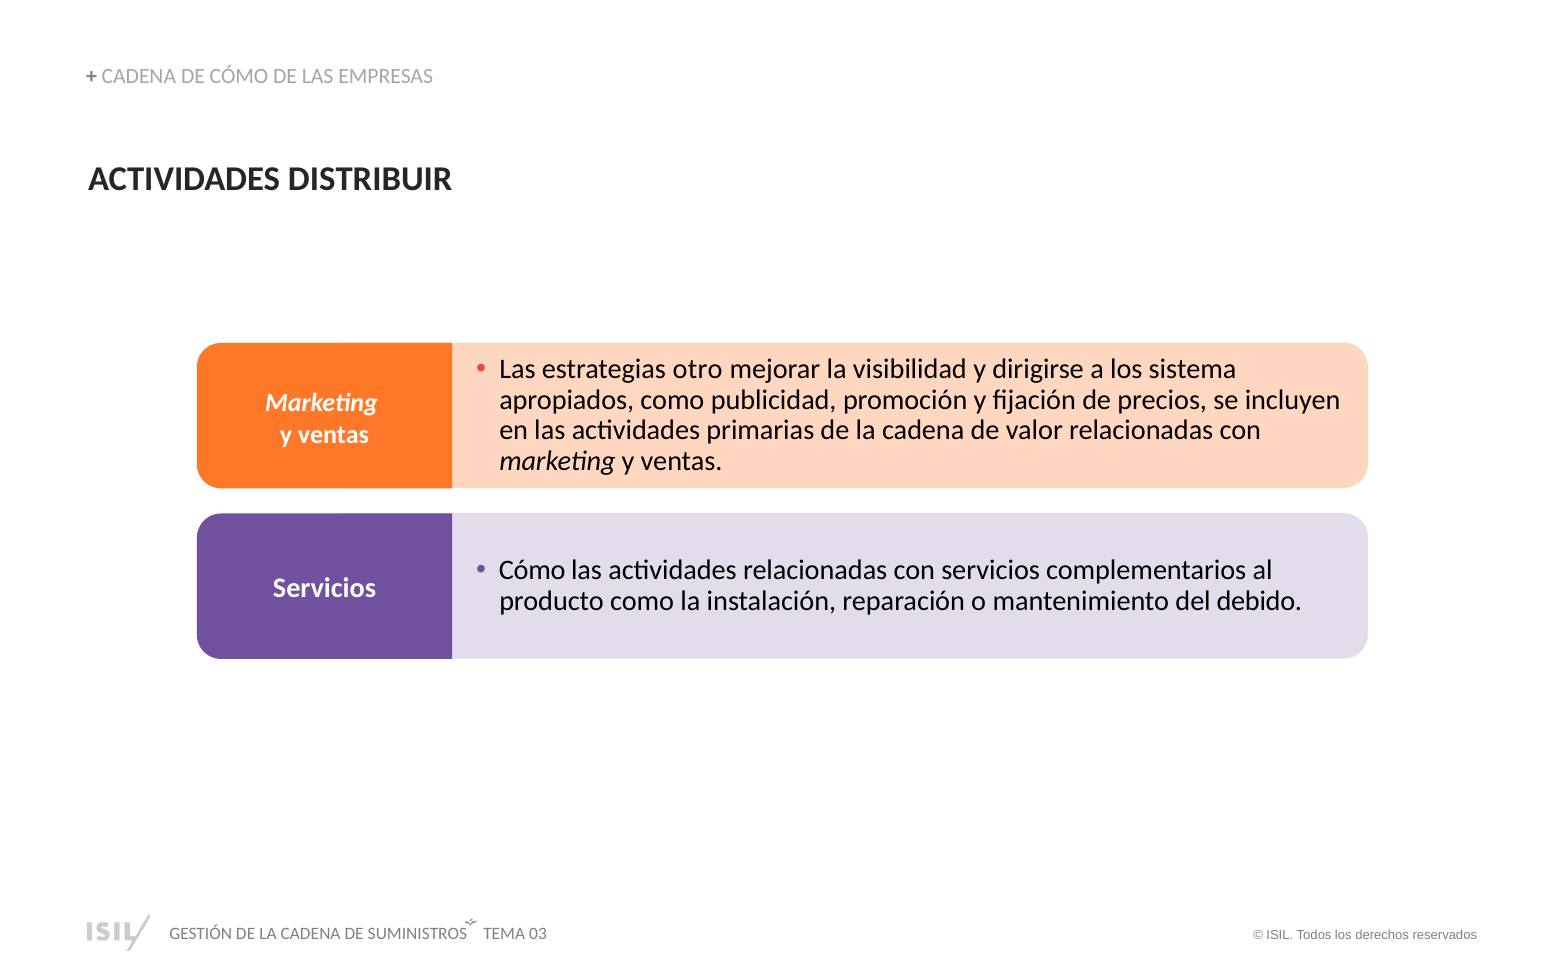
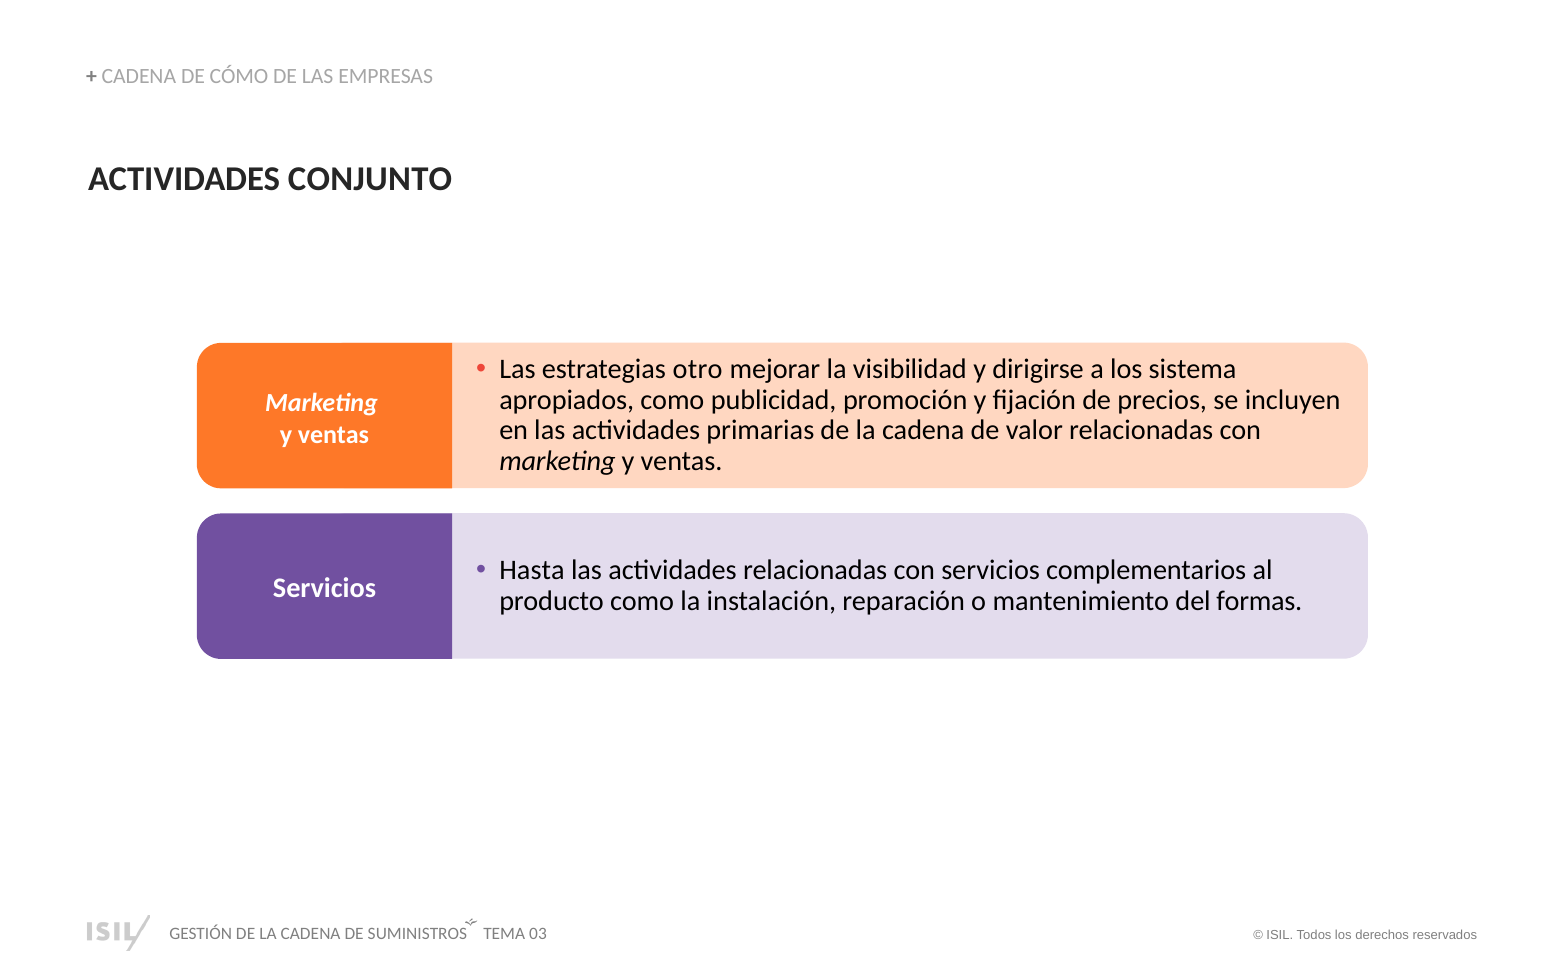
DISTRIBUIR: DISTRIBUIR -> CONJUNTO
Cómo at (532, 571): Cómo -> Hasta
debido: debido -> formas
